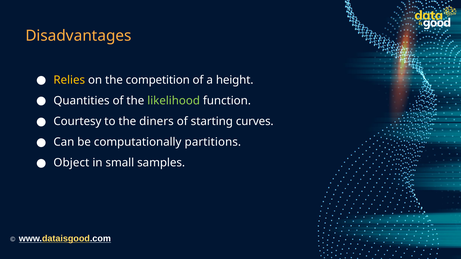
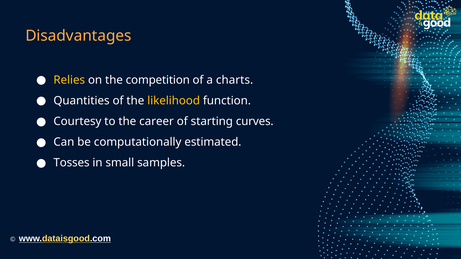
height: height -> charts
likelihood colour: light green -> yellow
diners: diners -> career
partitions: partitions -> estimated
Object: Object -> Tosses
